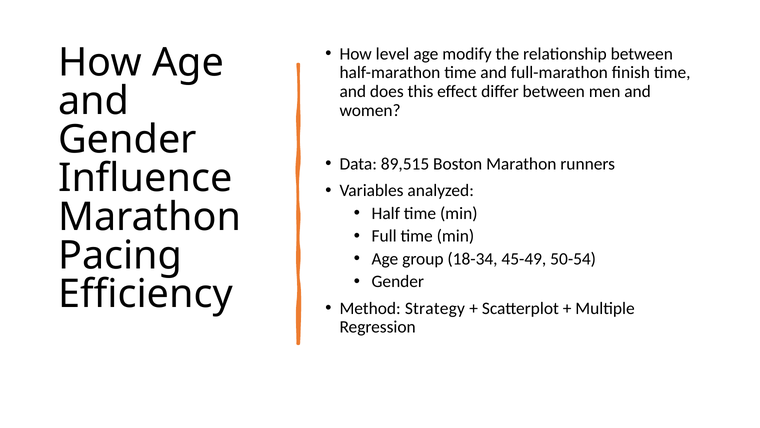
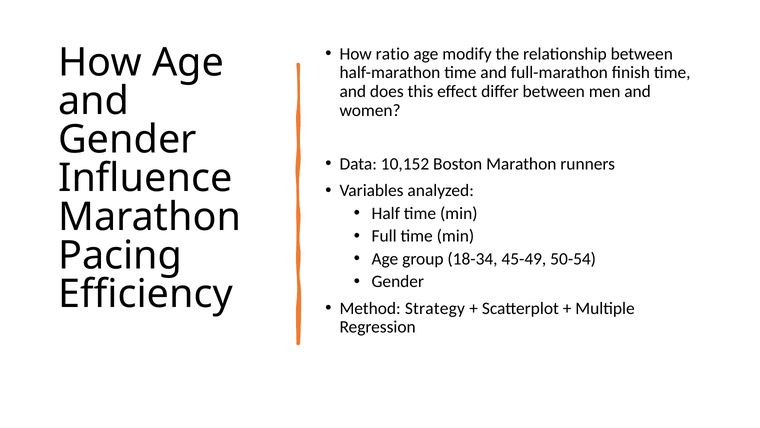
level: level -> ratio
89,515: 89,515 -> 10,152
